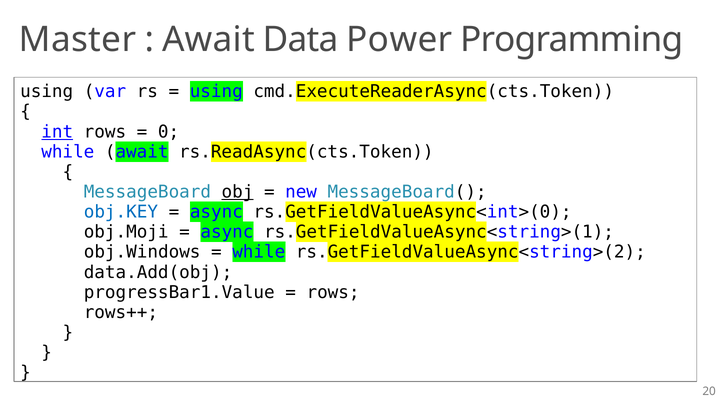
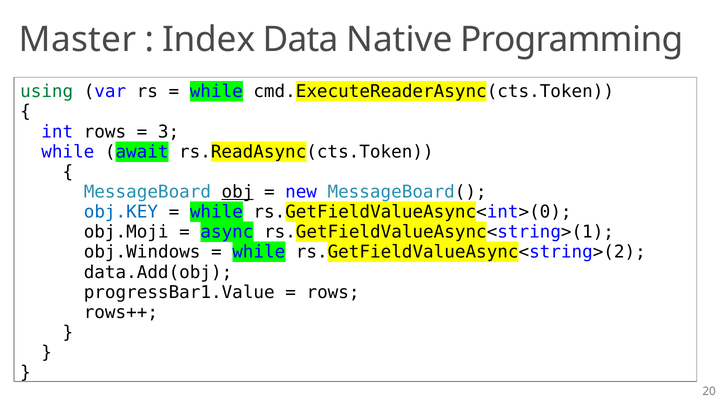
Await at (208, 40): Await -> Index
Power: Power -> Native
using at (47, 92) colour: black -> green
using at (216, 92): using -> while
int underline: present -> none
0: 0 -> 3
async at (216, 212): async -> while
